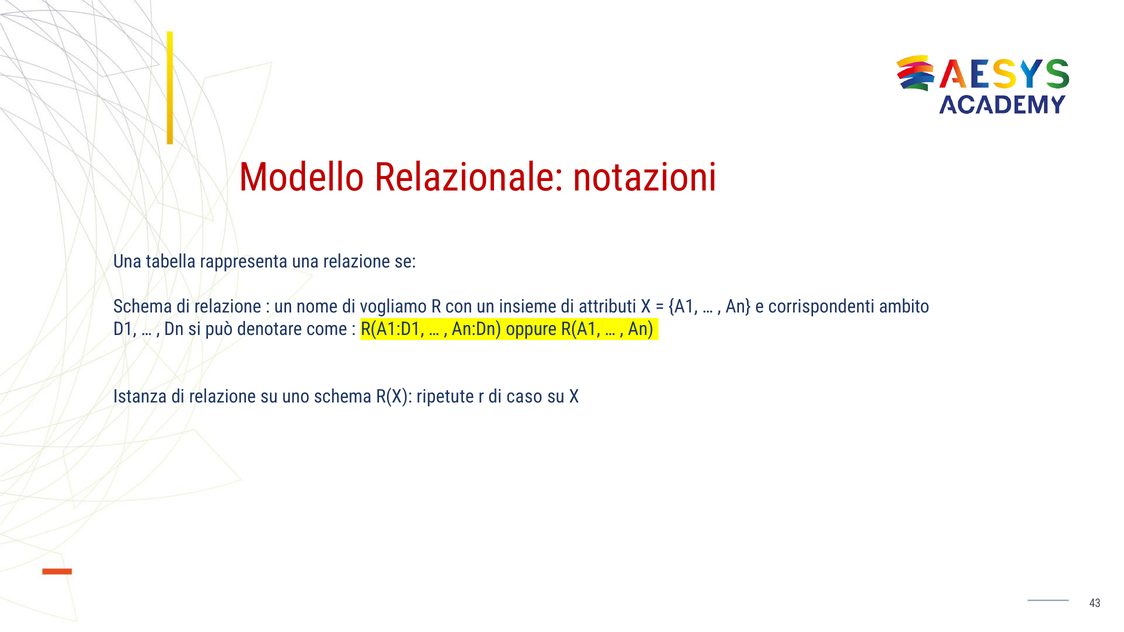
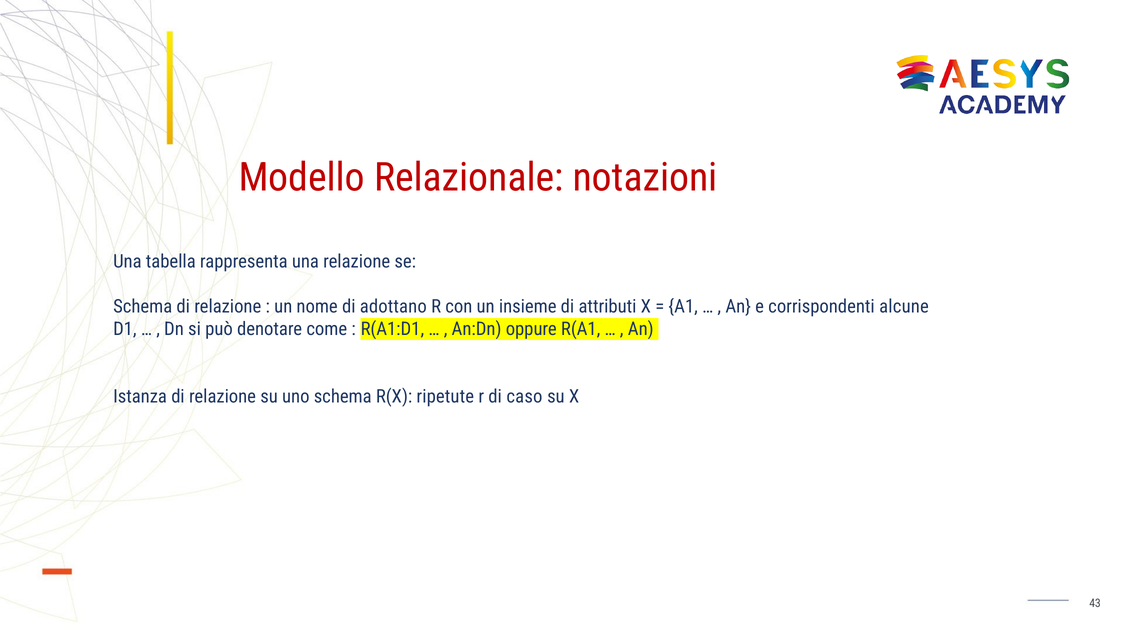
vogliamo: vogliamo -> adottano
ambito: ambito -> alcune
